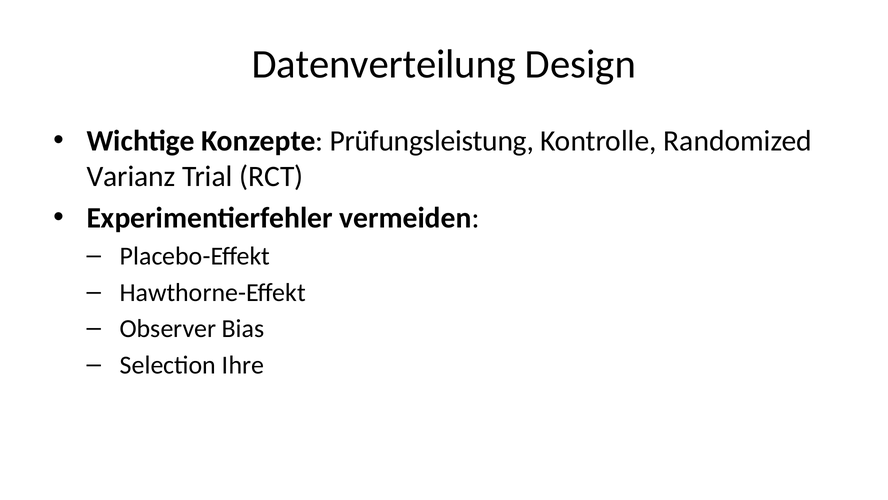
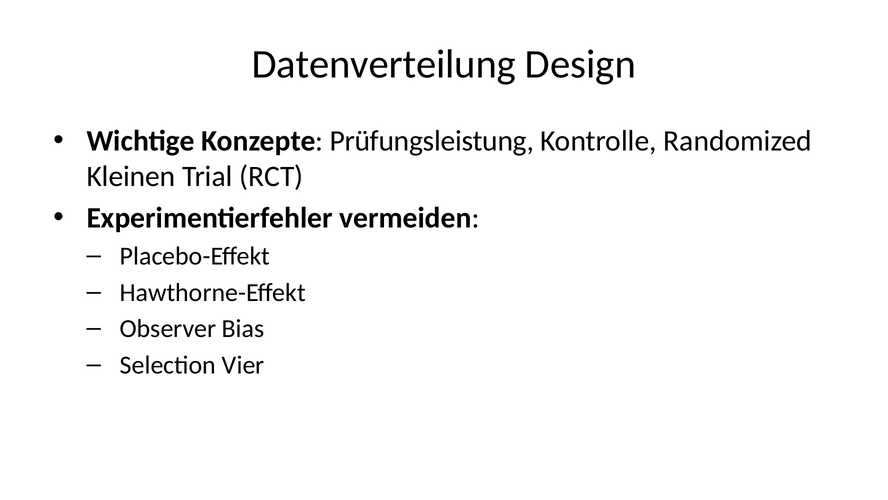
Varianz: Varianz -> Kleinen
Ihre: Ihre -> Vier
